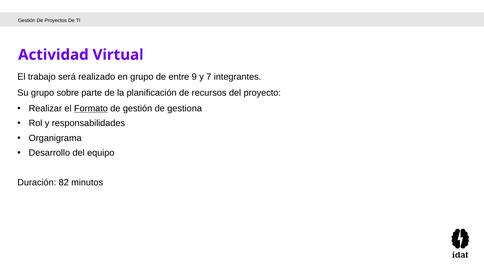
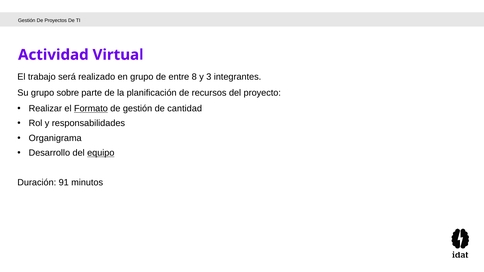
9: 9 -> 8
7: 7 -> 3
gestiona: gestiona -> cantidad
equipo underline: none -> present
82: 82 -> 91
